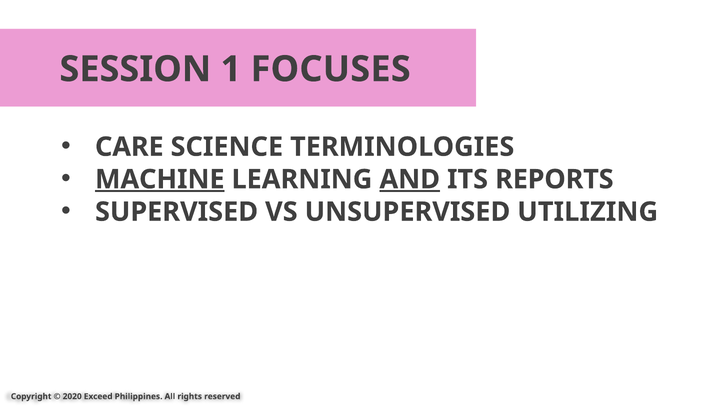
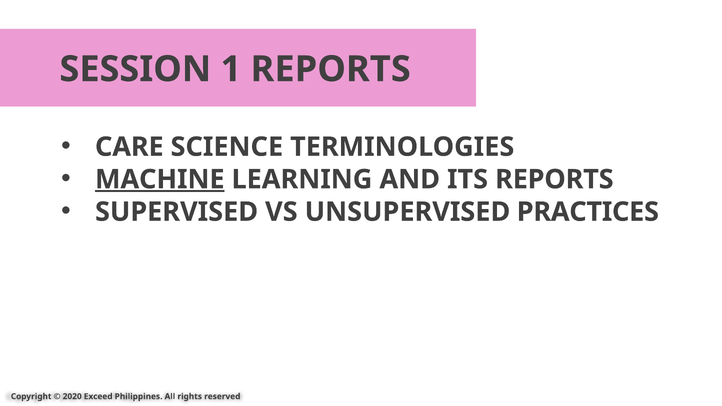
1 FOCUSES: FOCUSES -> REPORTS
AND underline: present -> none
UTILIZING: UTILIZING -> PRACTICES
